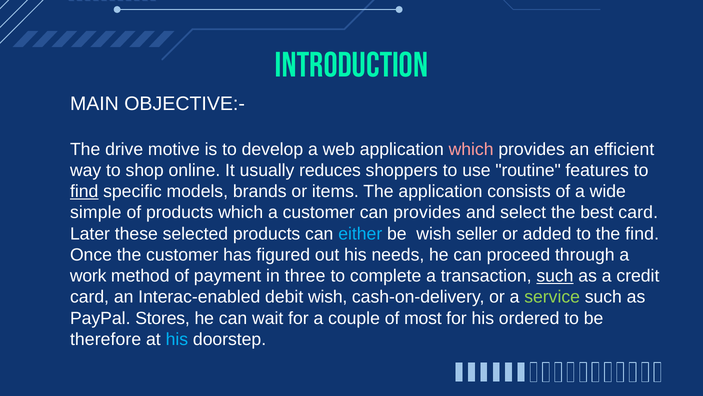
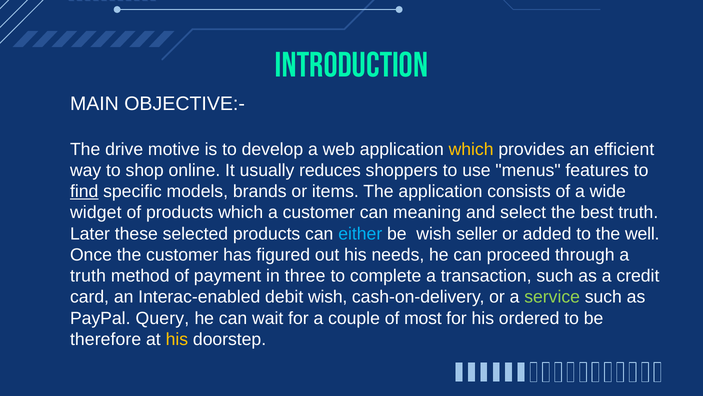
which at (471, 149) colour: pink -> yellow
routine: routine -> menus
simple: simple -> widget
can provides: provides -> meaning
best card: card -> truth
the find: find -> well
work at (88, 276): work -> truth
such at (555, 276) underline: present -> none
Stores: Stores -> Query
his at (177, 339) colour: light blue -> yellow
